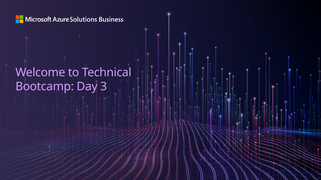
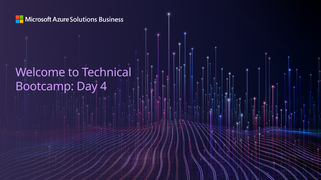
3: 3 -> 4
